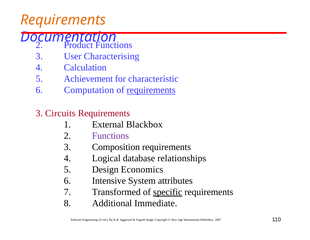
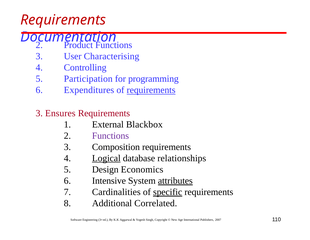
Requirements at (63, 20) colour: orange -> red
Calculation: Calculation -> Controlling
Achievement: Achievement -> Participation
characteristic: characteristic -> programming
Computation: Computation -> Expenditures
Circuits: Circuits -> Ensures
Logical underline: none -> present
attributes underline: none -> present
Transformed: Transformed -> Cardinalities
Immediate: Immediate -> Correlated
